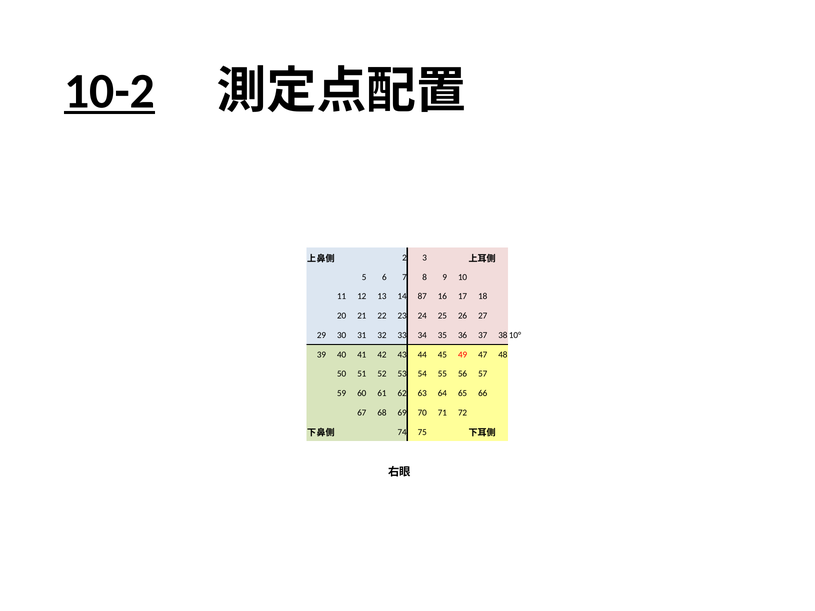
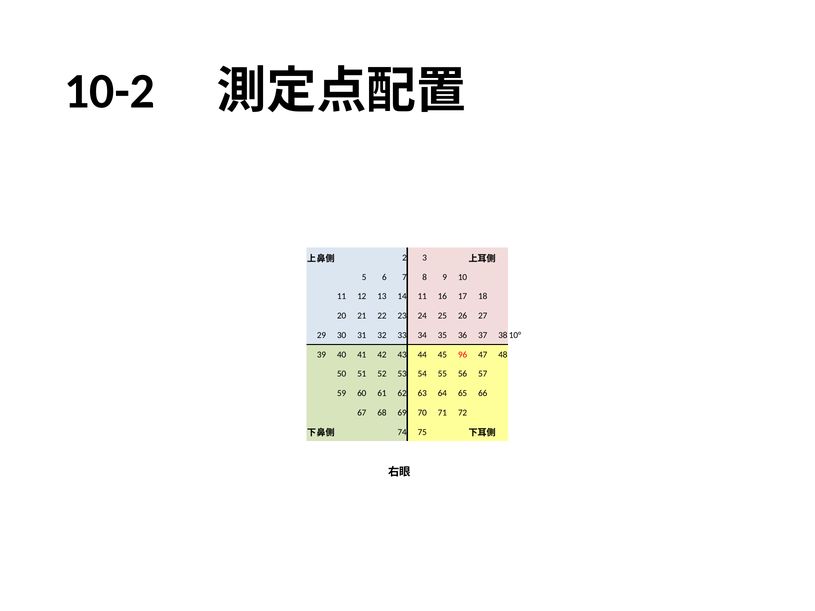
10-2 underline: present -> none
14 87: 87 -> 11
49: 49 -> 96
